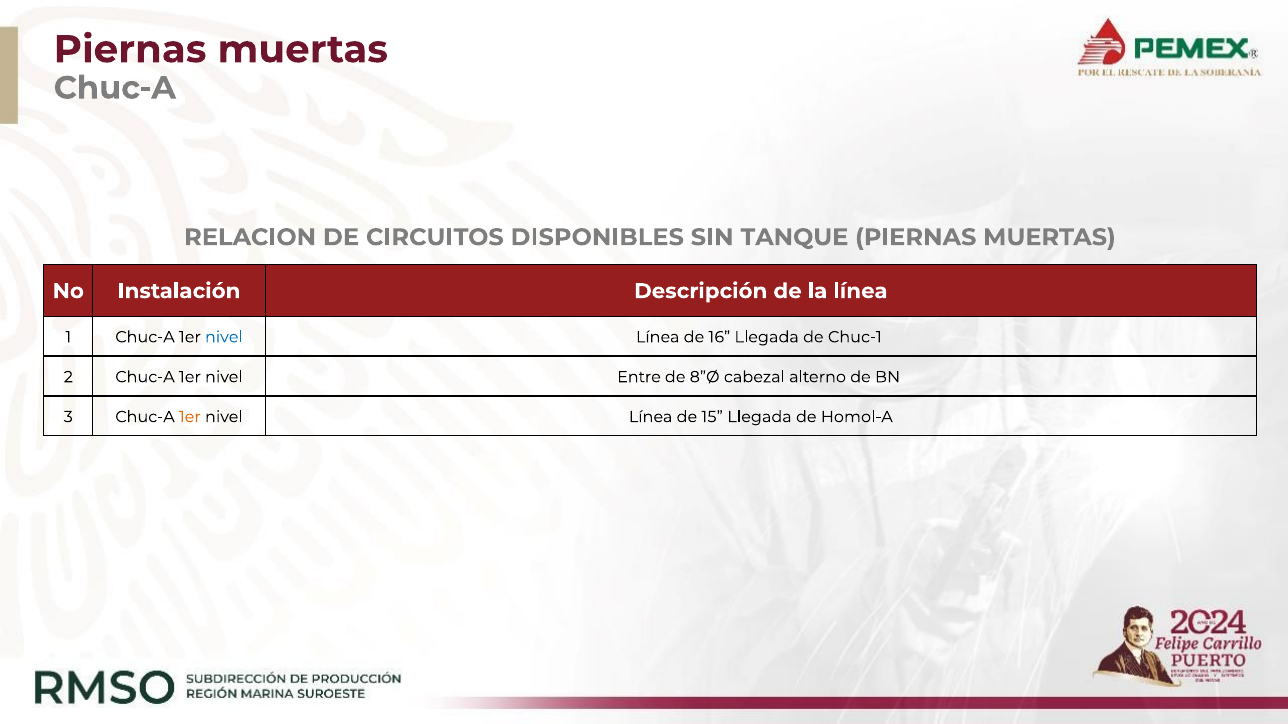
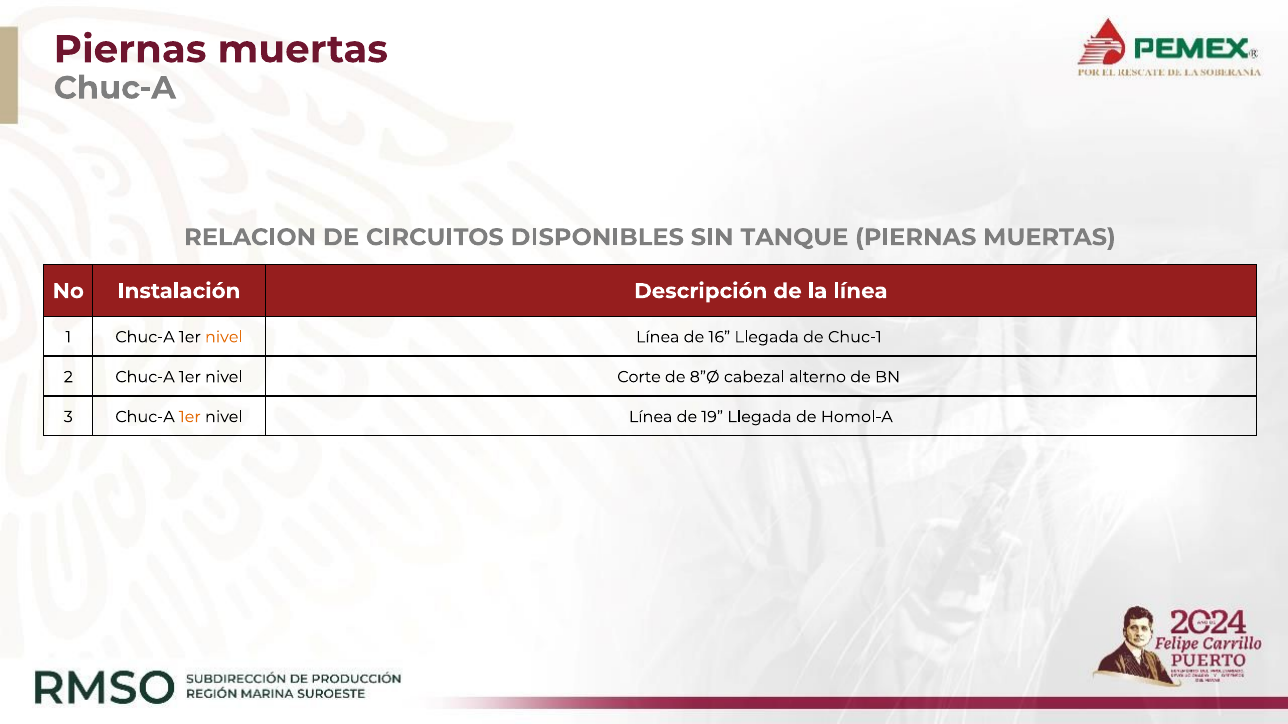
nivel at (224, 337) colour: blue -> orange
Entre: Entre -> Corte
15: 15 -> 19
